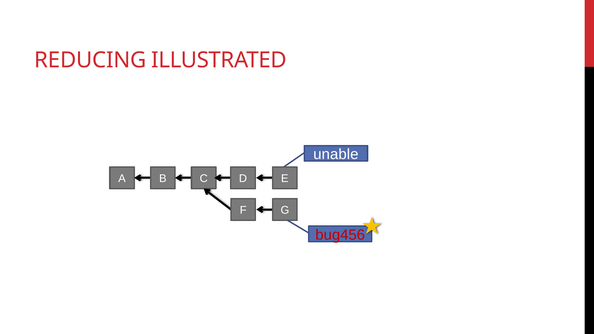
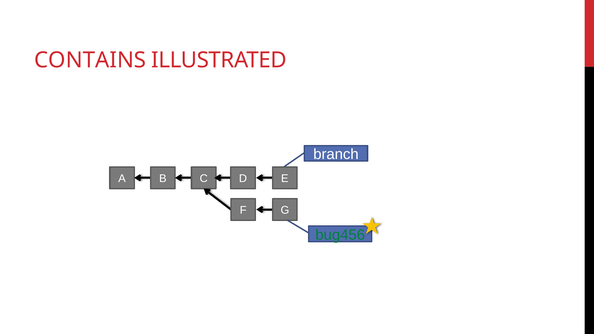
REDUCING: REDUCING -> CONTAINS
unable: unable -> branch
bug456 colour: red -> green
